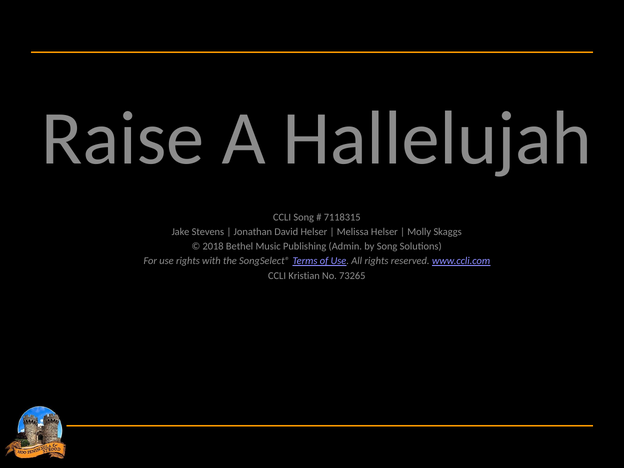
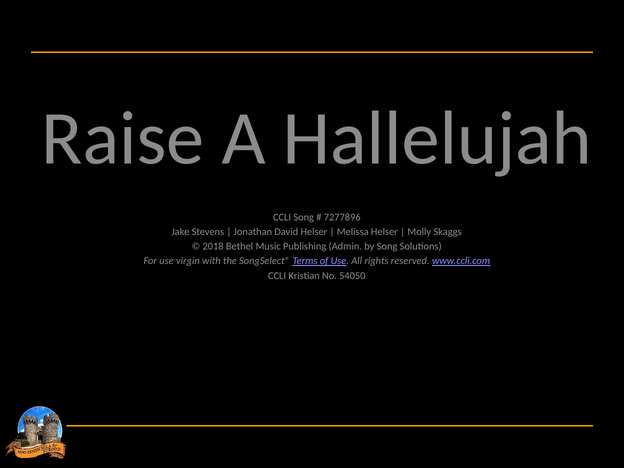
7118315: 7118315 -> 7277896
use rights: rights -> virgin
73265: 73265 -> 54050
